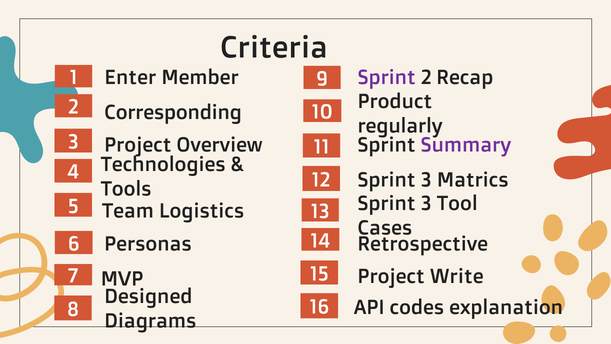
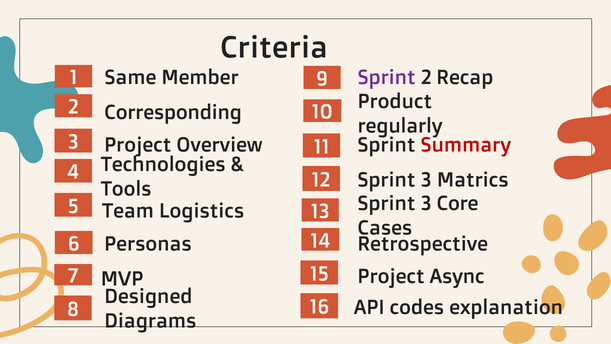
Enter: Enter -> Same
Summary colour: purple -> red
Tool: Tool -> Core
Write: Write -> Async
